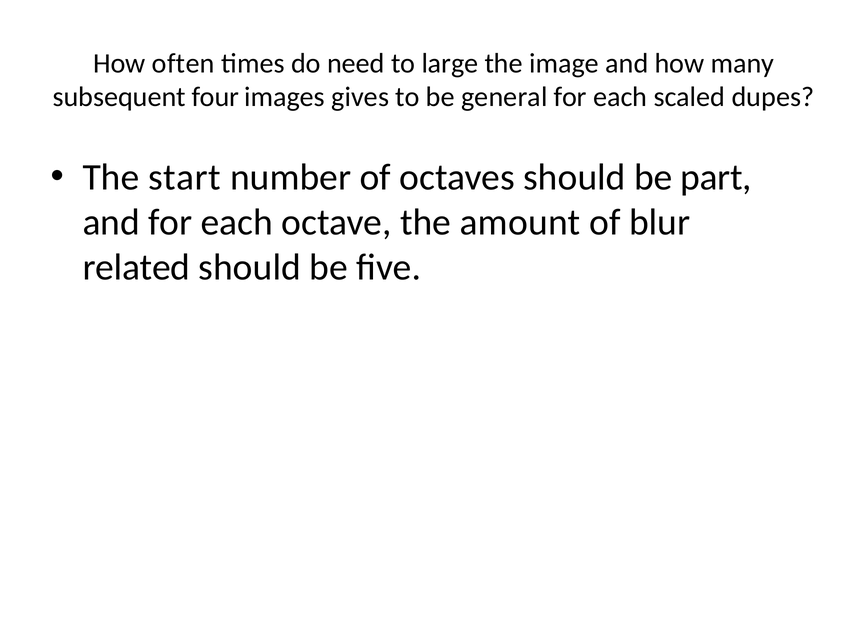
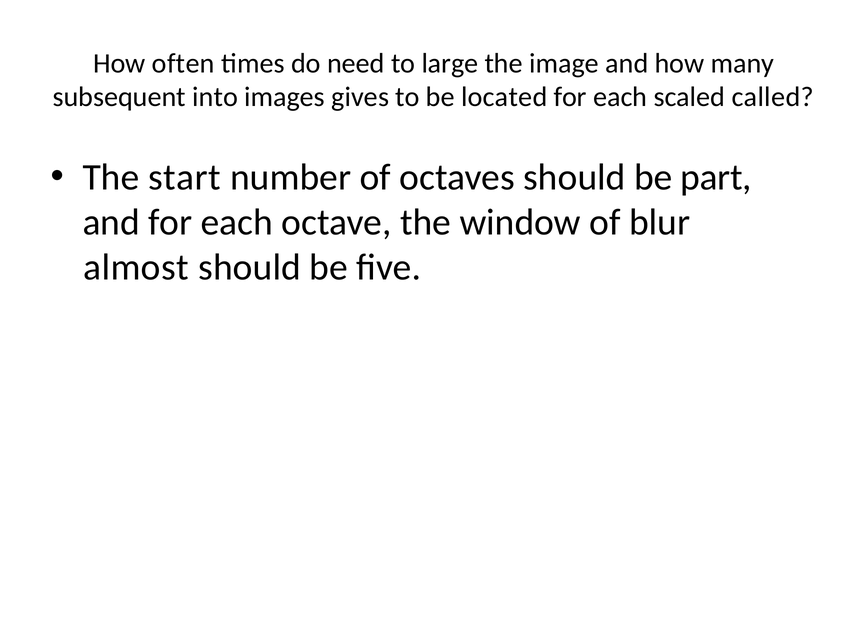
four: four -> into
general: general -> located
dupes: dupes -> called
amount: amount -> window
related: related -> almost
